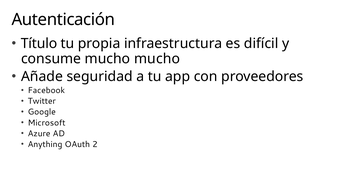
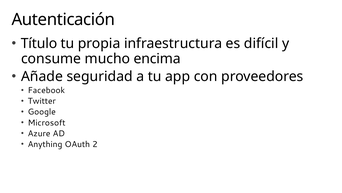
mucho mucho: mucho -> encima
